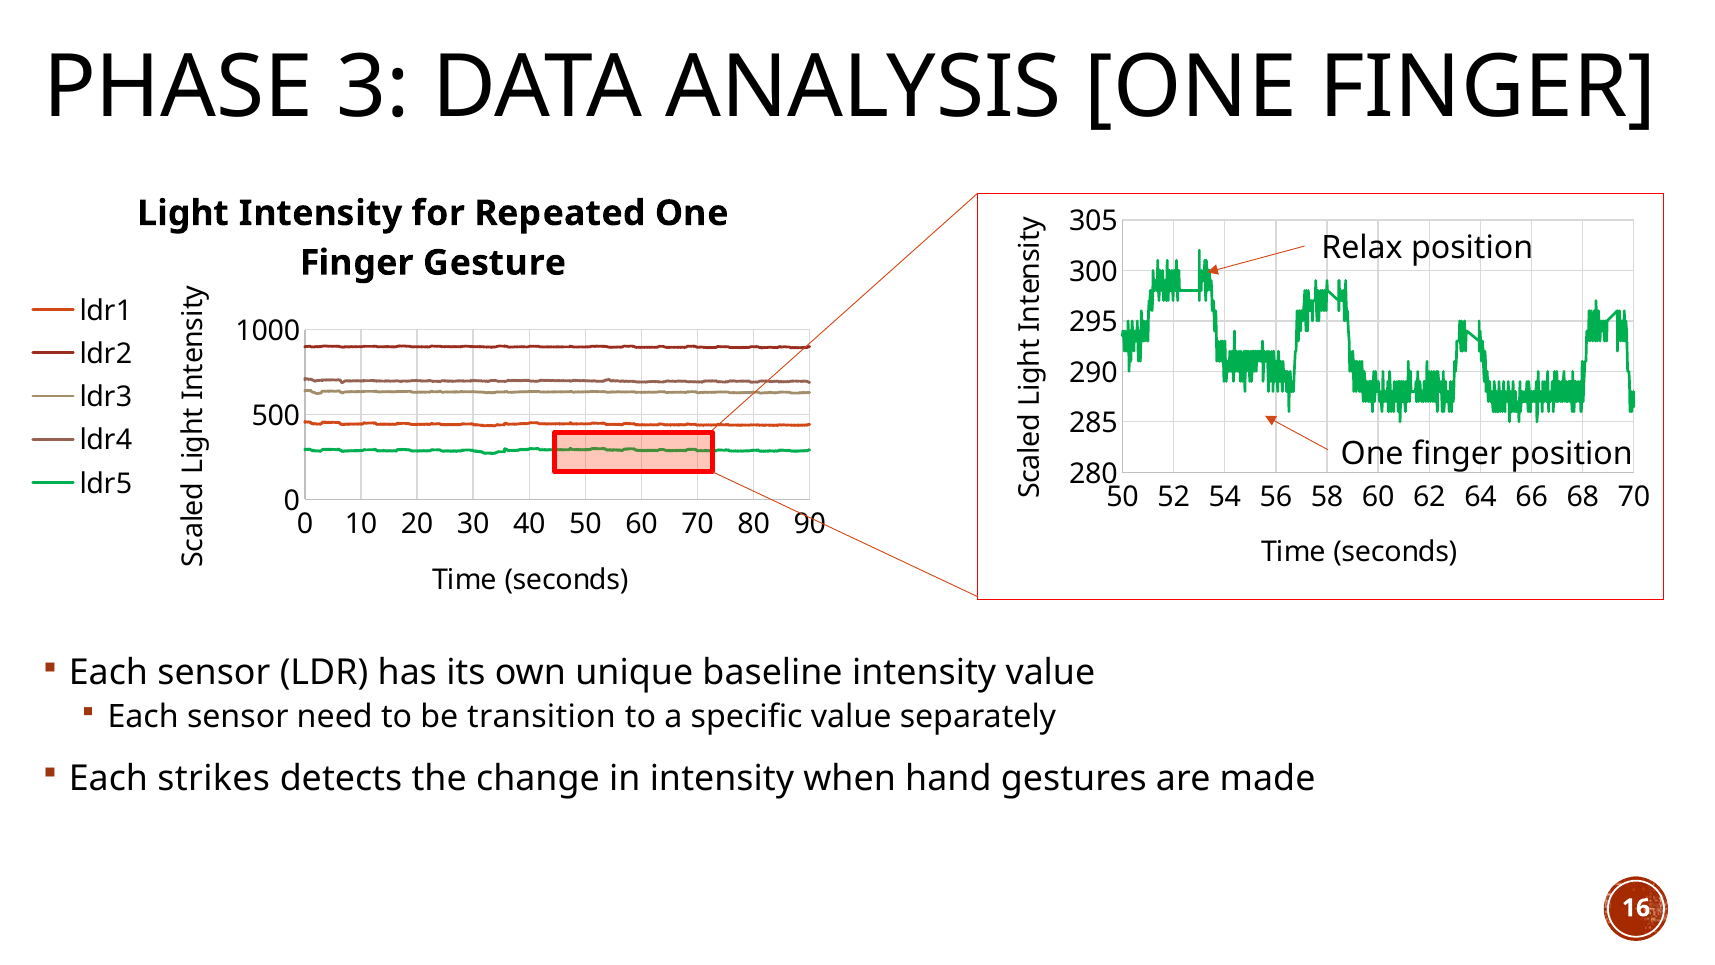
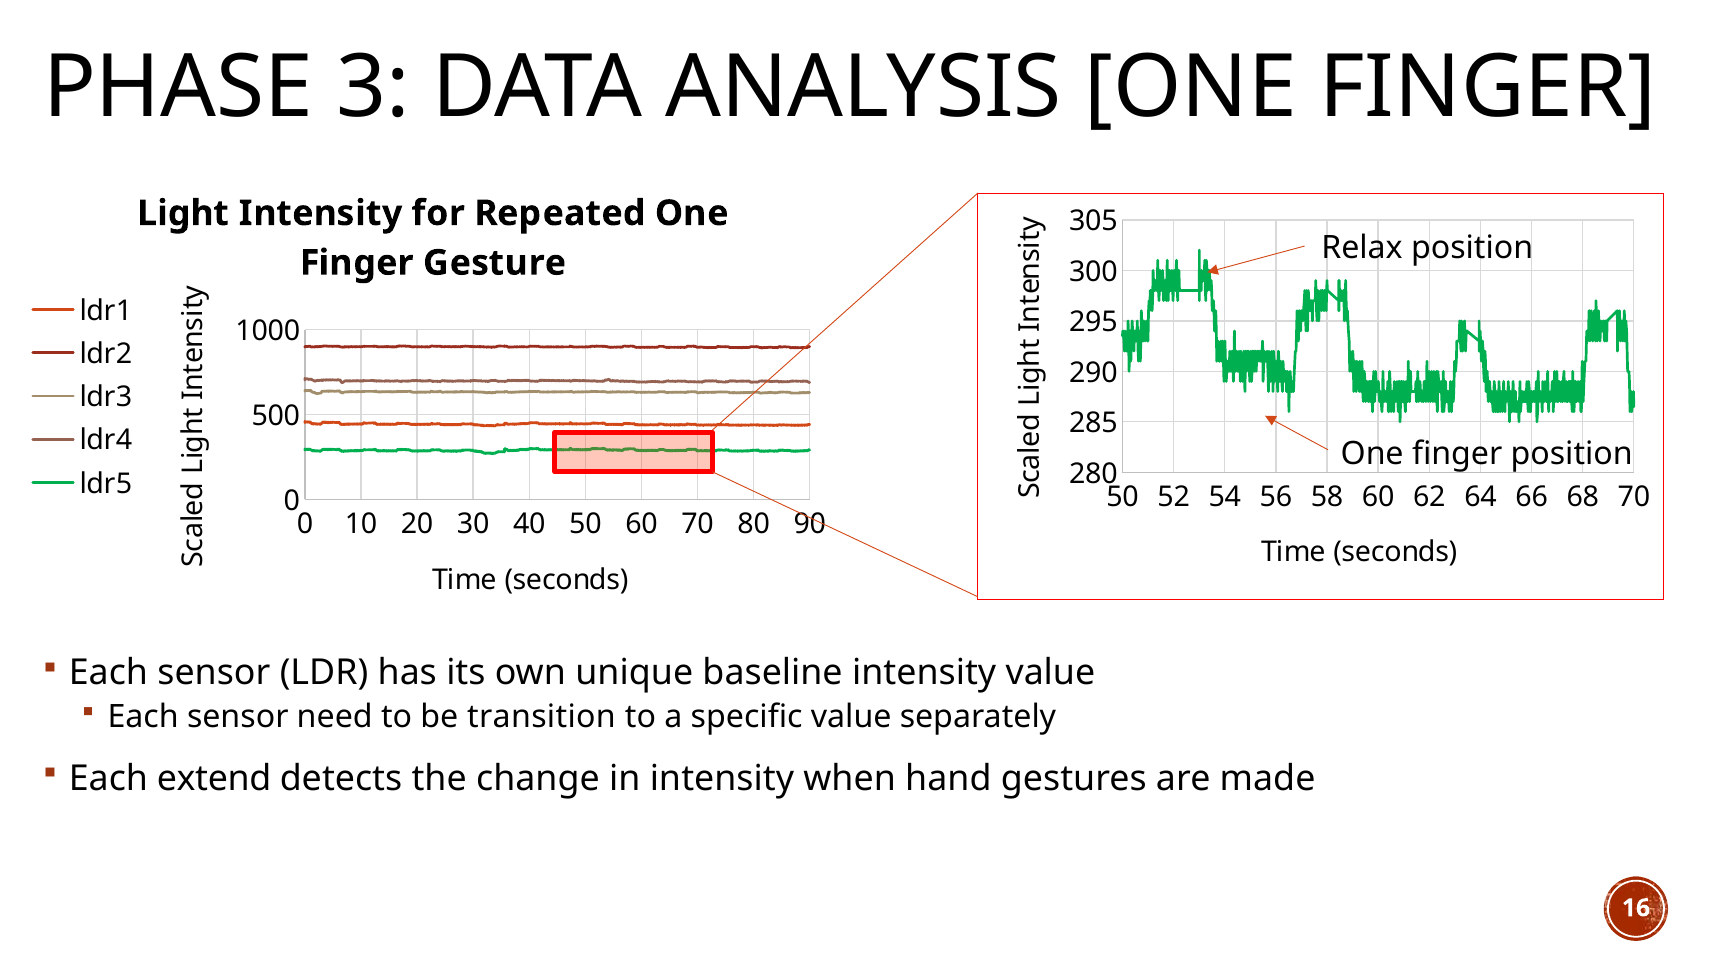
strikes: strikes -> extend
